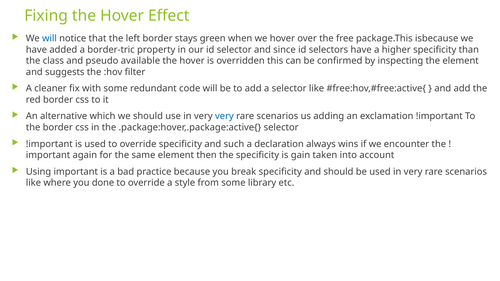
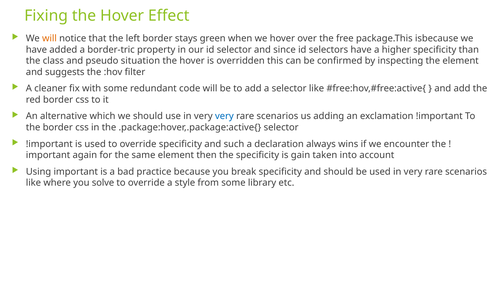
will at (49, 38) colour: blue -> orange
available: available -> situation
done: done -> solve
